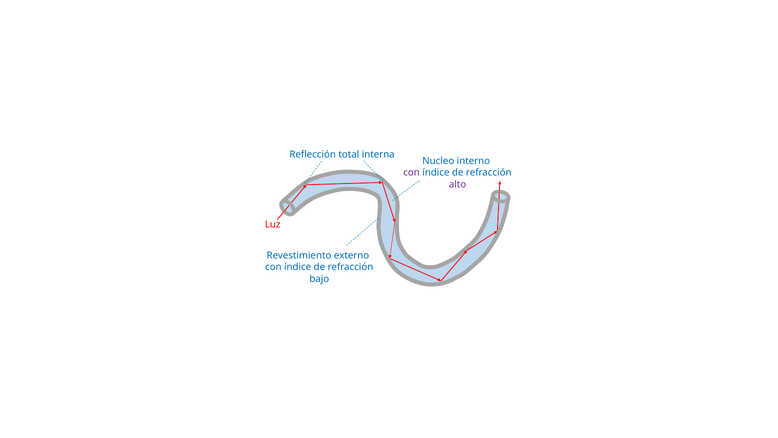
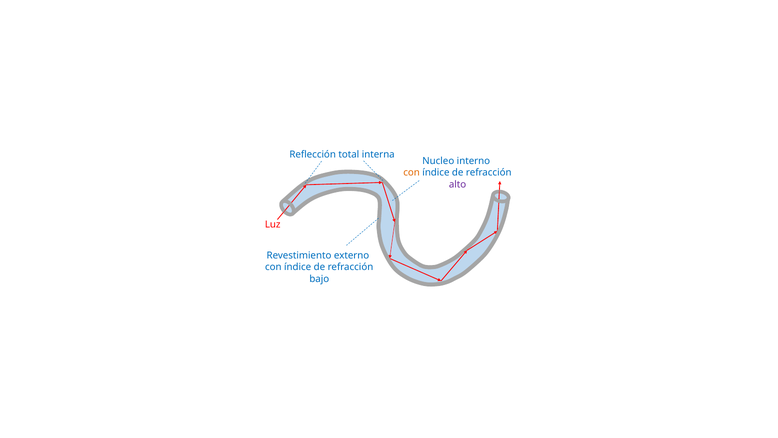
con at (412, 173) colour: purple -> orange
